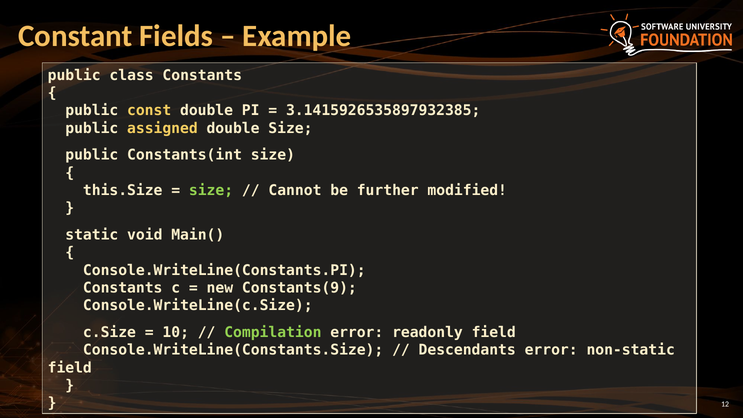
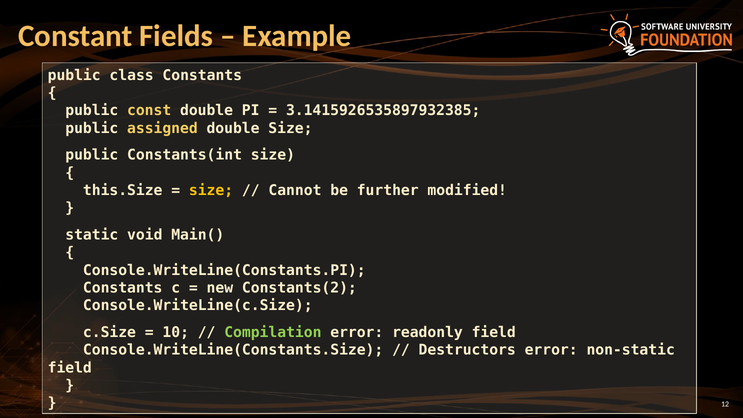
size at (211, 190) colour: light green -> yellow
Constants(9: Constants(9 -> Constants(2
Descendants: Descendants -> Destructors
